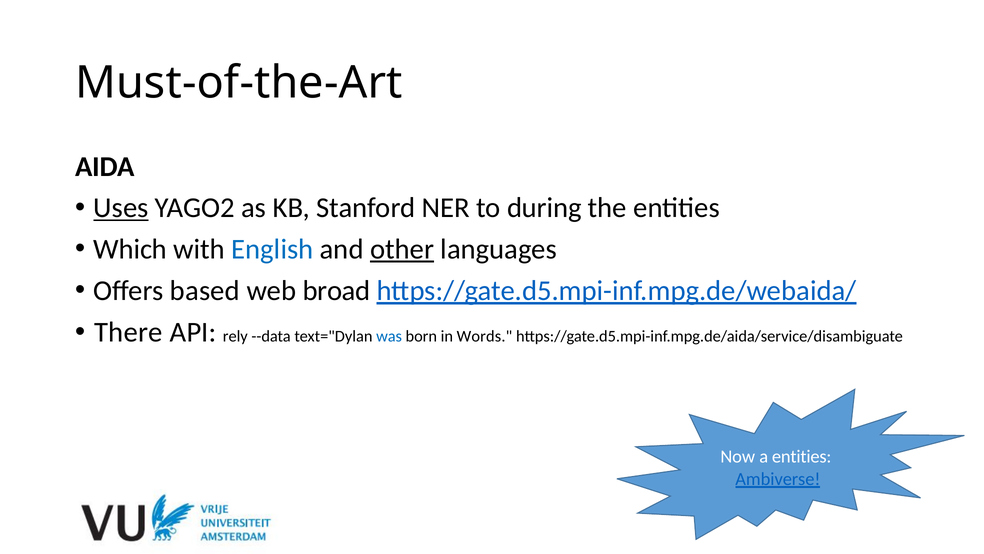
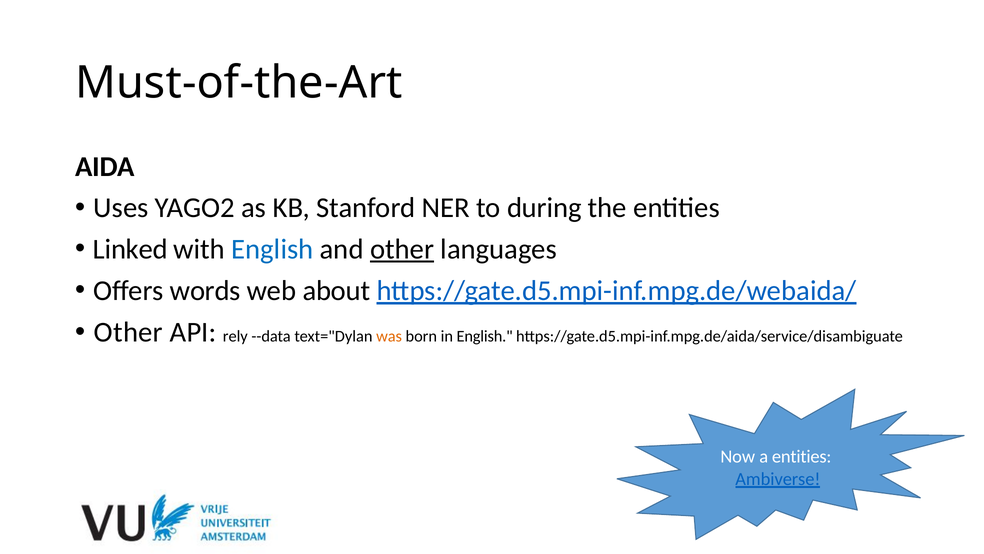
Uses underline: present -> none
Which: Which -> Linked
based: based -> words
broad: broad -> about
There at (128, 332): There -> Other
was colour: blue -> orange
in Words: Words -> English
